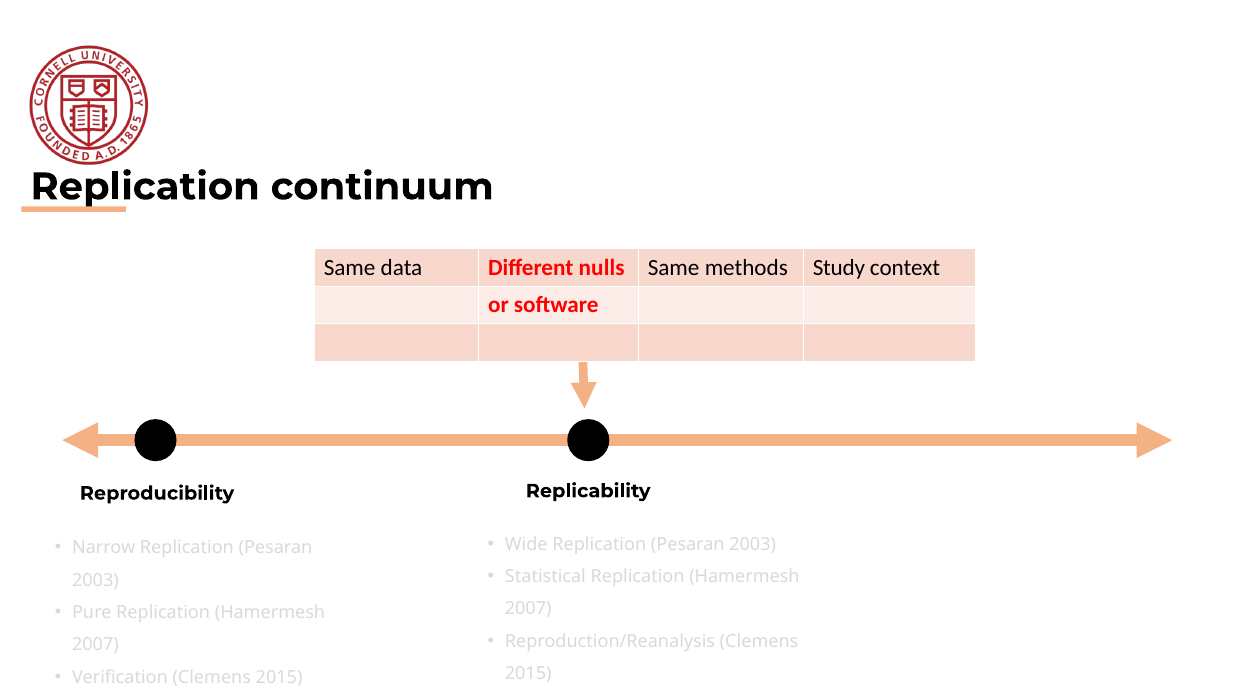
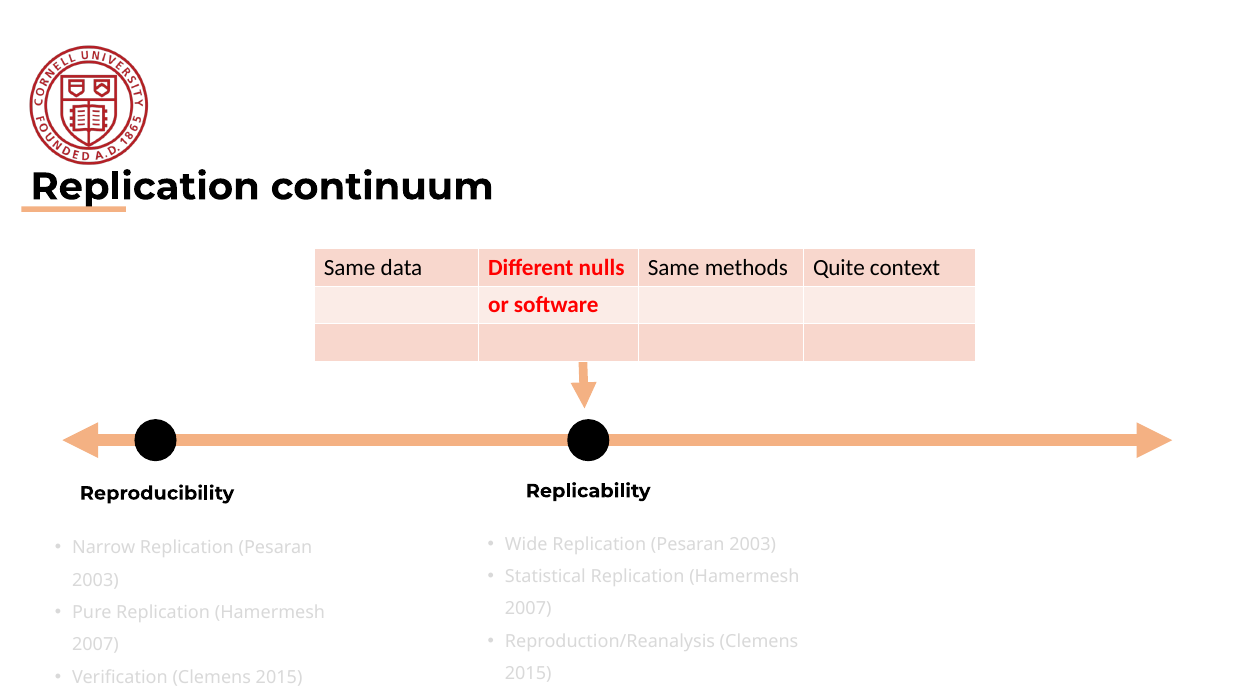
Study: Study -> Quite
